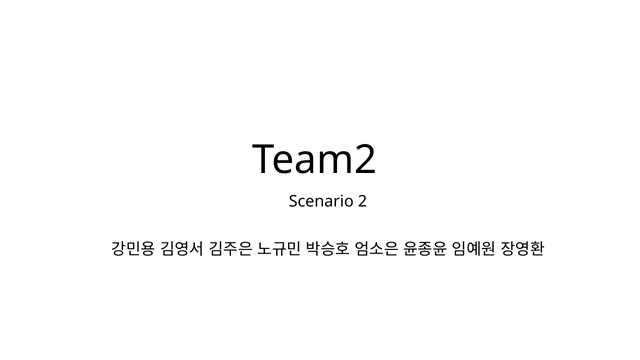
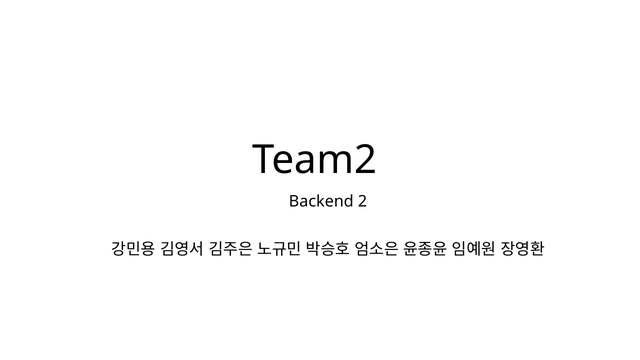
Scenario: Scenario -> Backend
